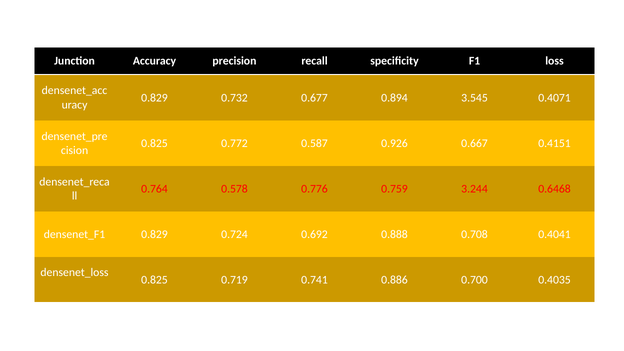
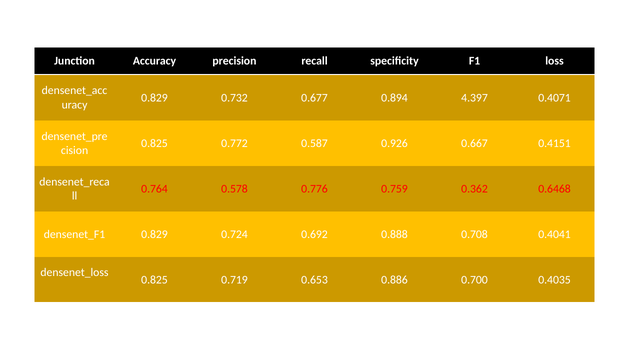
3.545: 3.545 -> 4.397
3.244: 3.244 -> 0.362
0.741: 0.741 -> 0.653
